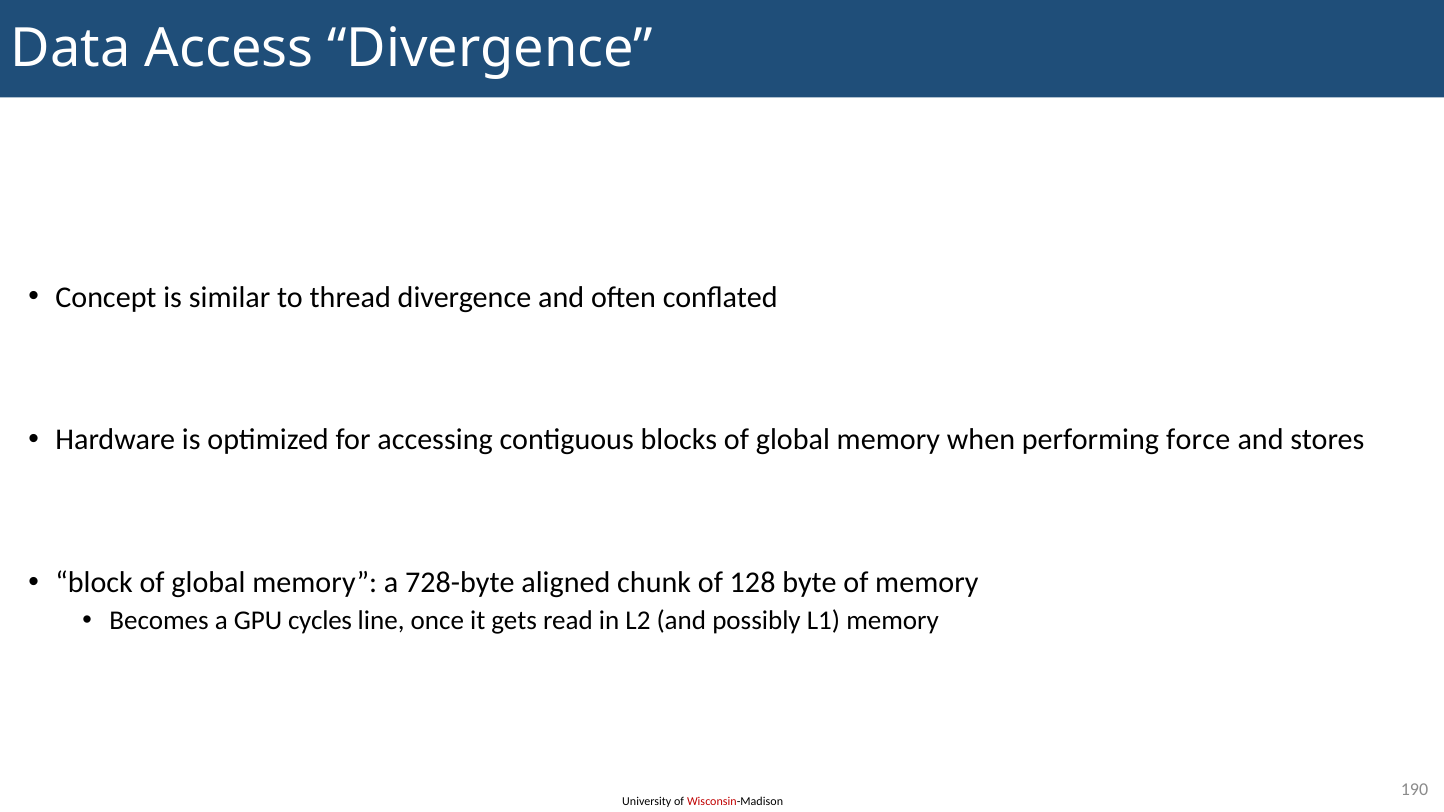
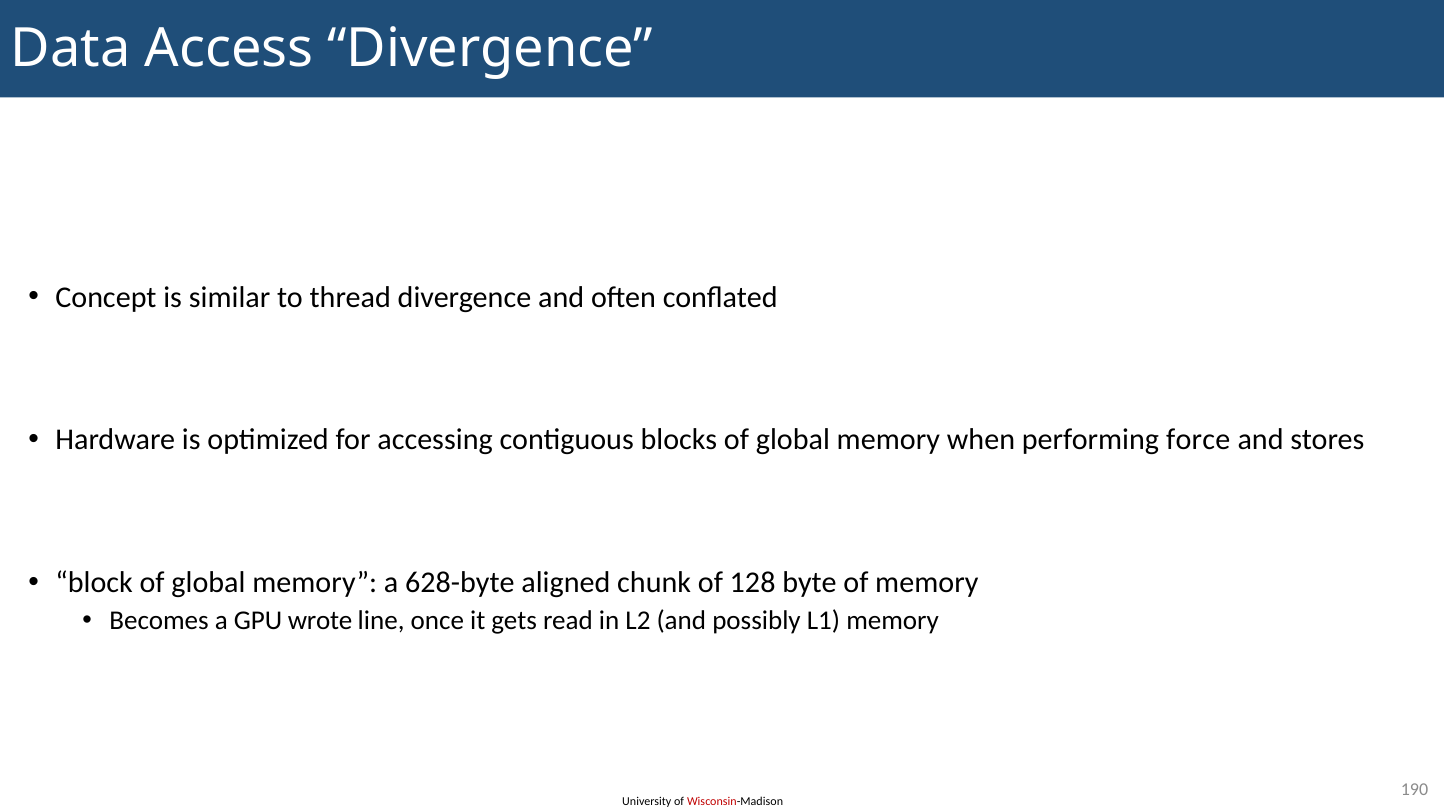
728-byte: 728-byte -> 628-byte
cycles: cycles -> wrote
